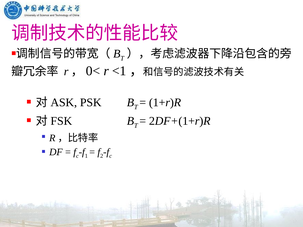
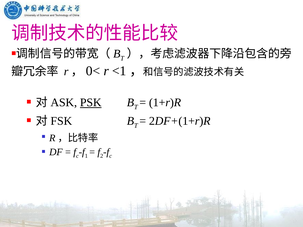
PSK underline: none -> present
